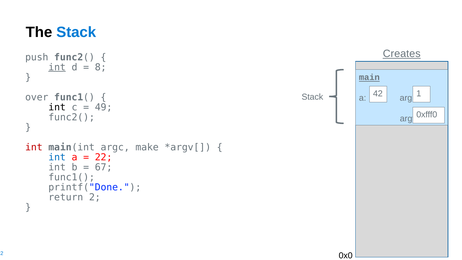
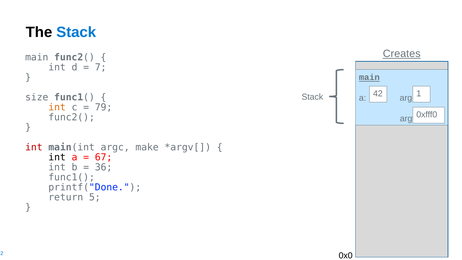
push at (37, 57): push -> main
int at (57, 67) underline: present -> none
8: 8 -> 7
over: over -> size
int at (57, 107) colour: black -> orange
49: 49 -> 79
int at (57, 157) colour: blue -> black
22: 22 -> 67
67: 67 -> 36
2: 2 -> 5
